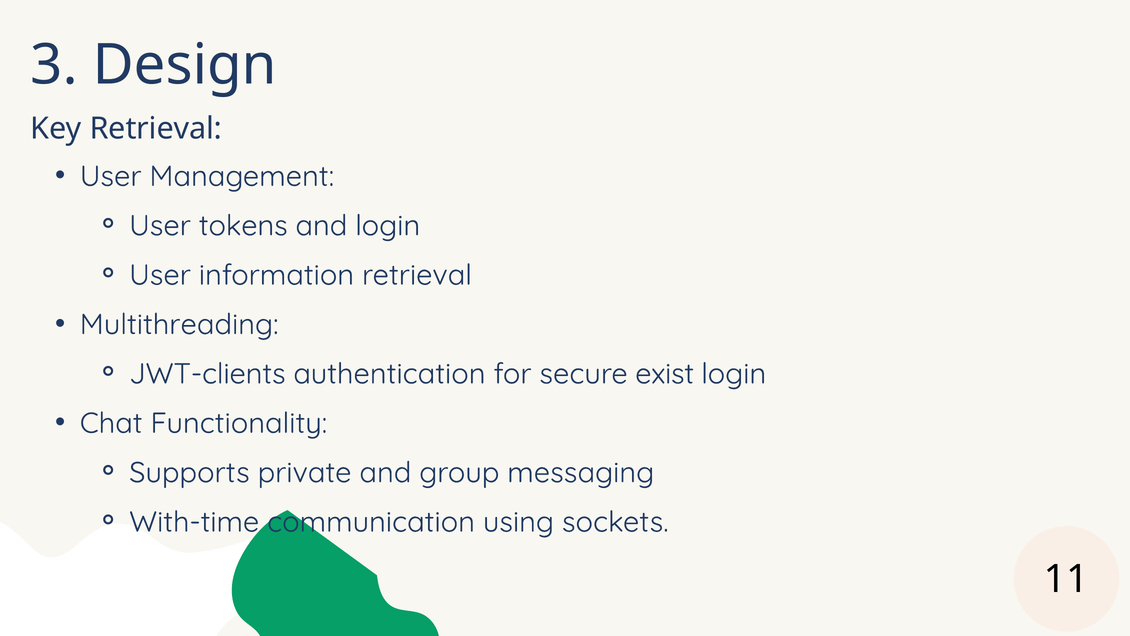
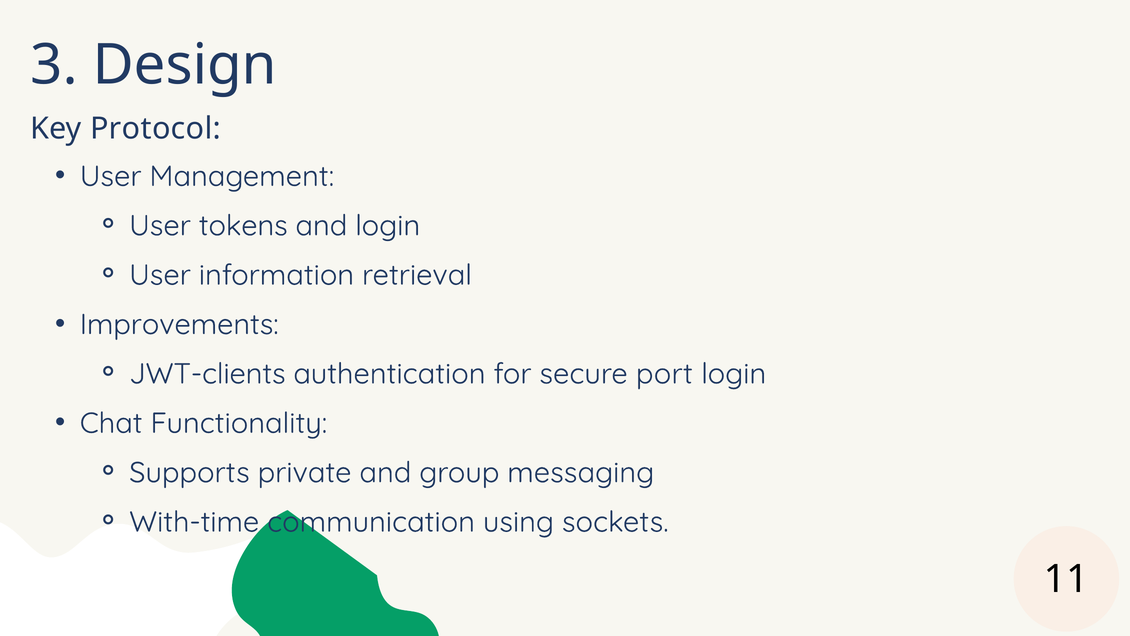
Key Retrieval: Retrieval -> Protocol
Multithreading: Multithreading -> Improvements
exist: exist -> port
